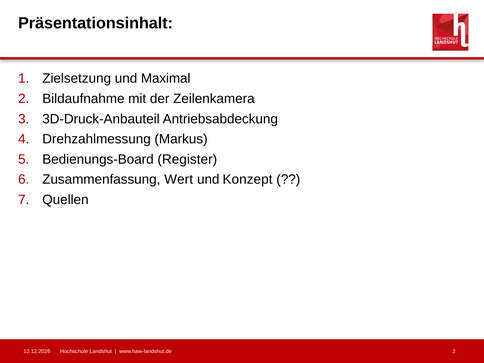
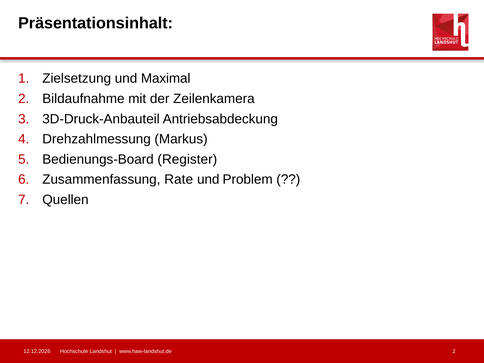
Wert: Wert -> Rate
Konzept: Konzept -> Problem
